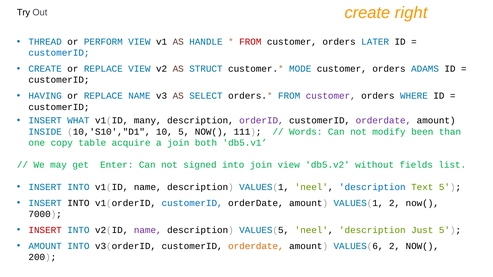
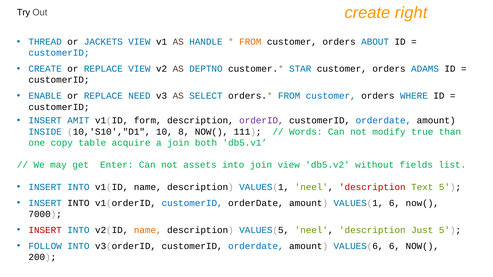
PERFORM: PERFORM -> JACKETS
FROM at (250, 42) colour: red -> orange
LATER: LATER -> ABOUT
STRUCT: STRUCT -> DEPTNO
MODE: MODE -> STAR
HAVING: HAVING -> ENABLE
REPLACE NAME: NAME -> NEED
customer at (331, 96) colour: purple -> blue
WHAT: WHAT -> AMIT
many: many -> form
orderdate at (383, 121) colour: purple -> blue
10 5: 5 -> 8
been: been -> true
signed: signed -> assets
description at (372, 187) colour: blue -> red
VALUES(1 2: 2 -> 6
name at (148, 230) colour: purple -> orange
AMOUNT at (45, 246): AMOUNT -> FOLLOW
orderdate at (256, 246) colour: orange -> blue
VALUES(6 2: 2 -> 6
